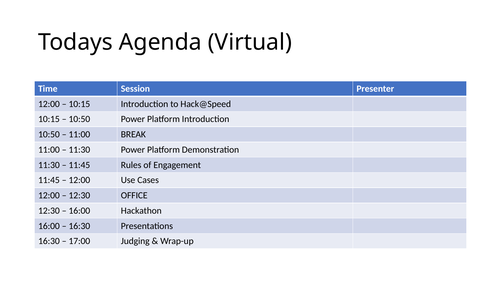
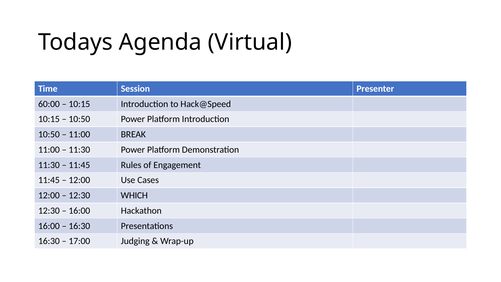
12:00 at (49, 104): 12:00 -> 60:00
OFFICE: OFFICE -> WHICH
